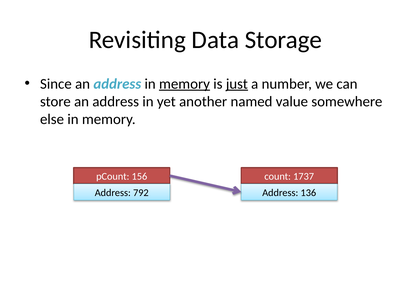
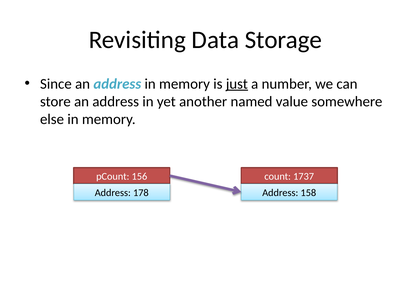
memory at (184, 84) underline: present -> none
792: 792 -> 178
136: 136 -> 158
